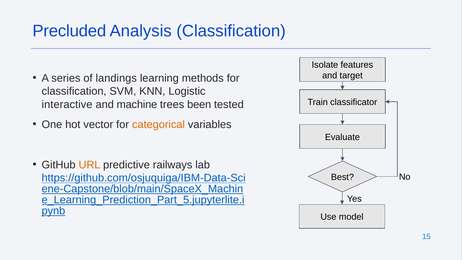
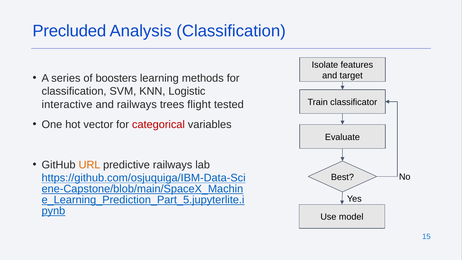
landings: landings -> boosters
and machine: machine -> railways
been: been -> flight
categorical colour: orange -> red
